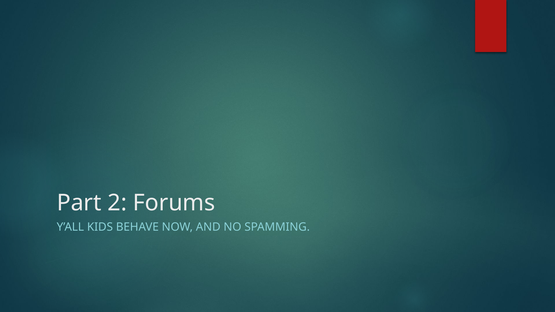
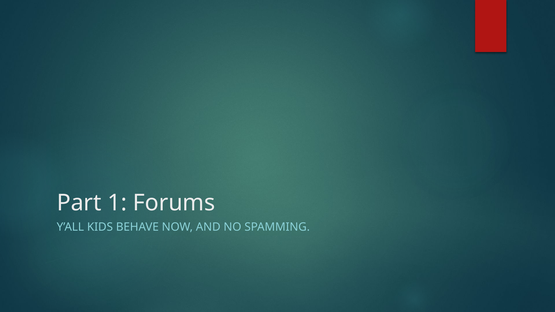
2: 2 -> 1
